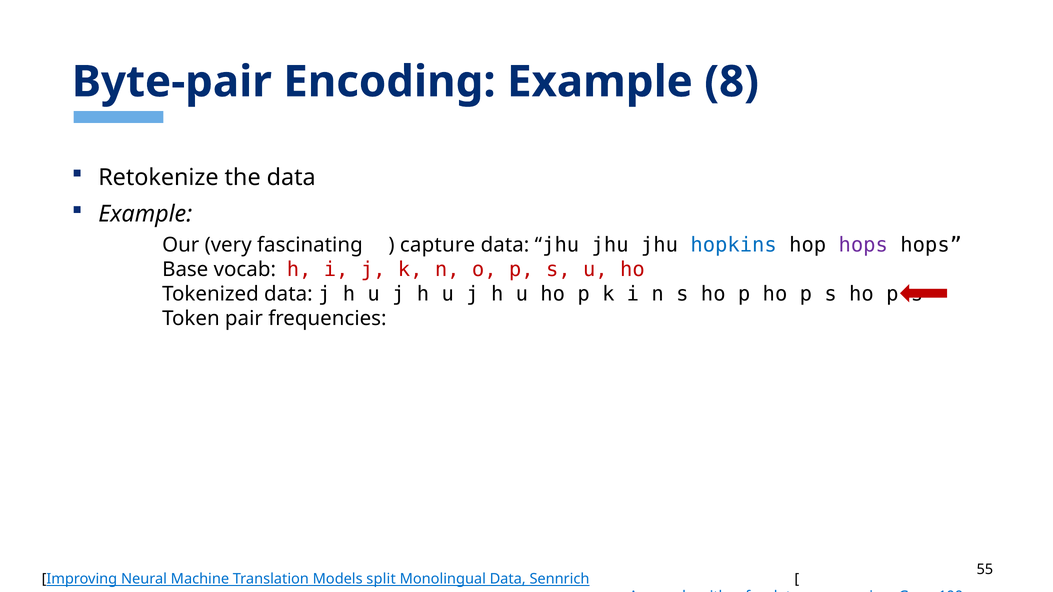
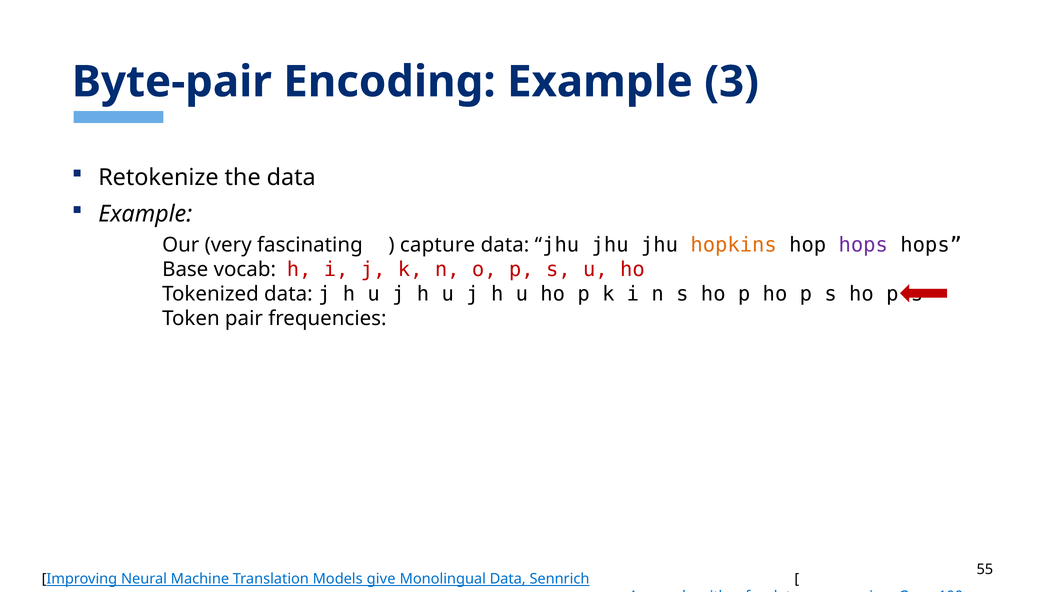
8: 8 -> 3
hopkins colour: blue -> orange
split: split -> give
